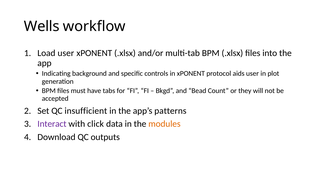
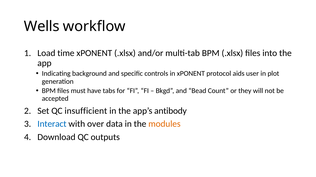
Load user: user -> time
patterns: patterns -> antibody
Interact colour: purple -> blue
click: click -> over
